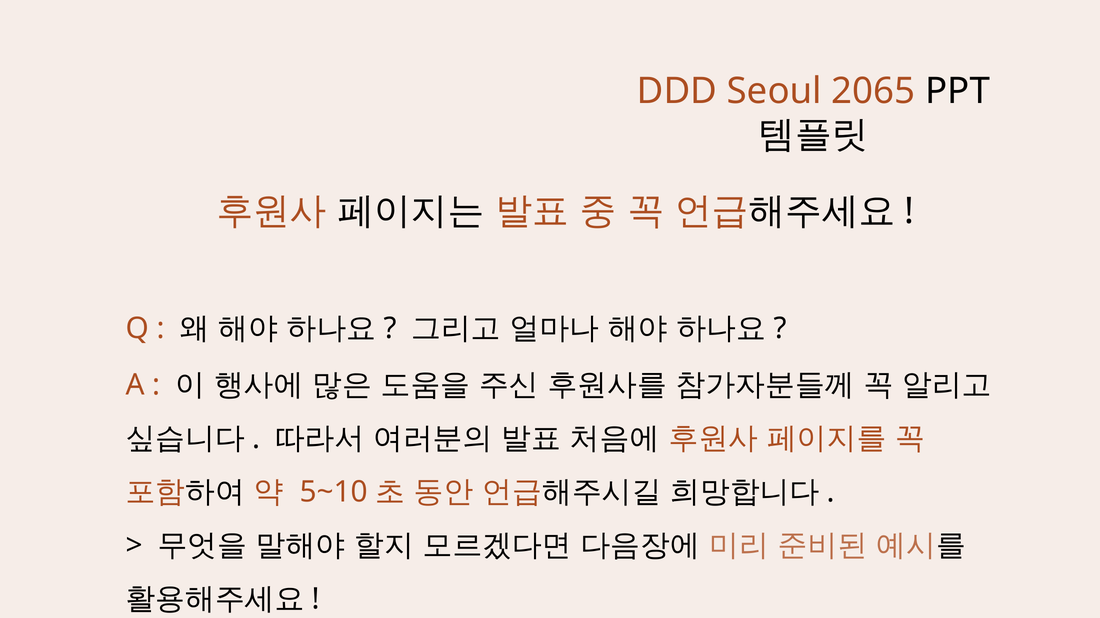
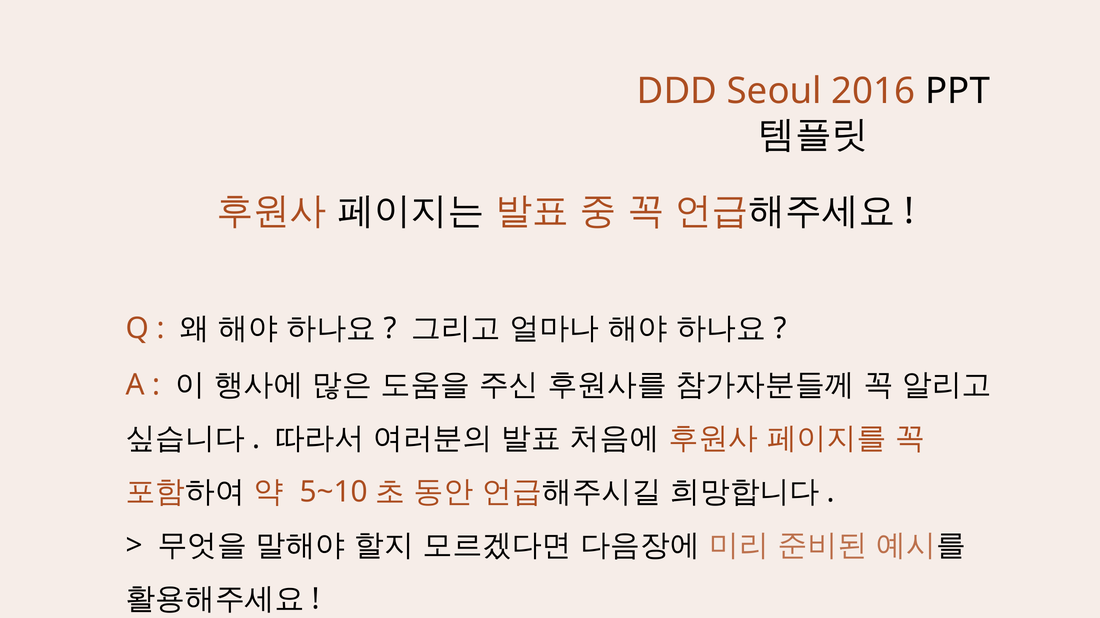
2065: 2065 -> 2016
